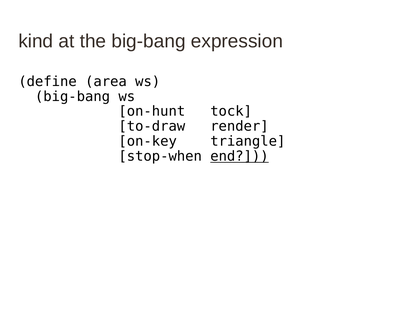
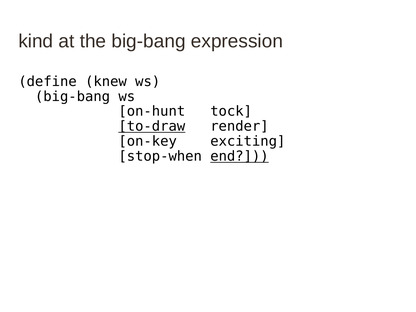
area: area -> knew
to-draw underline: none -> present
triangle: triangle -> exciting
